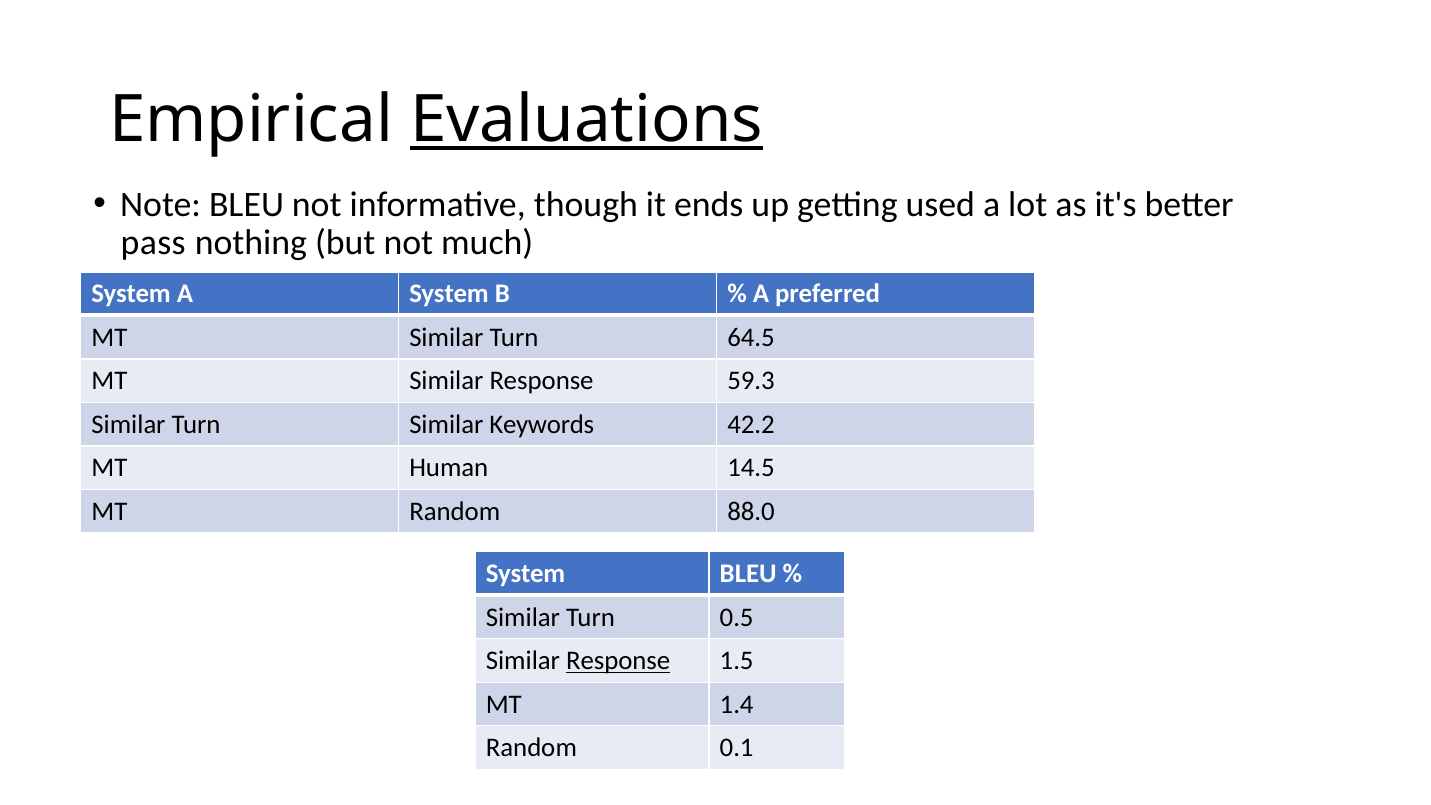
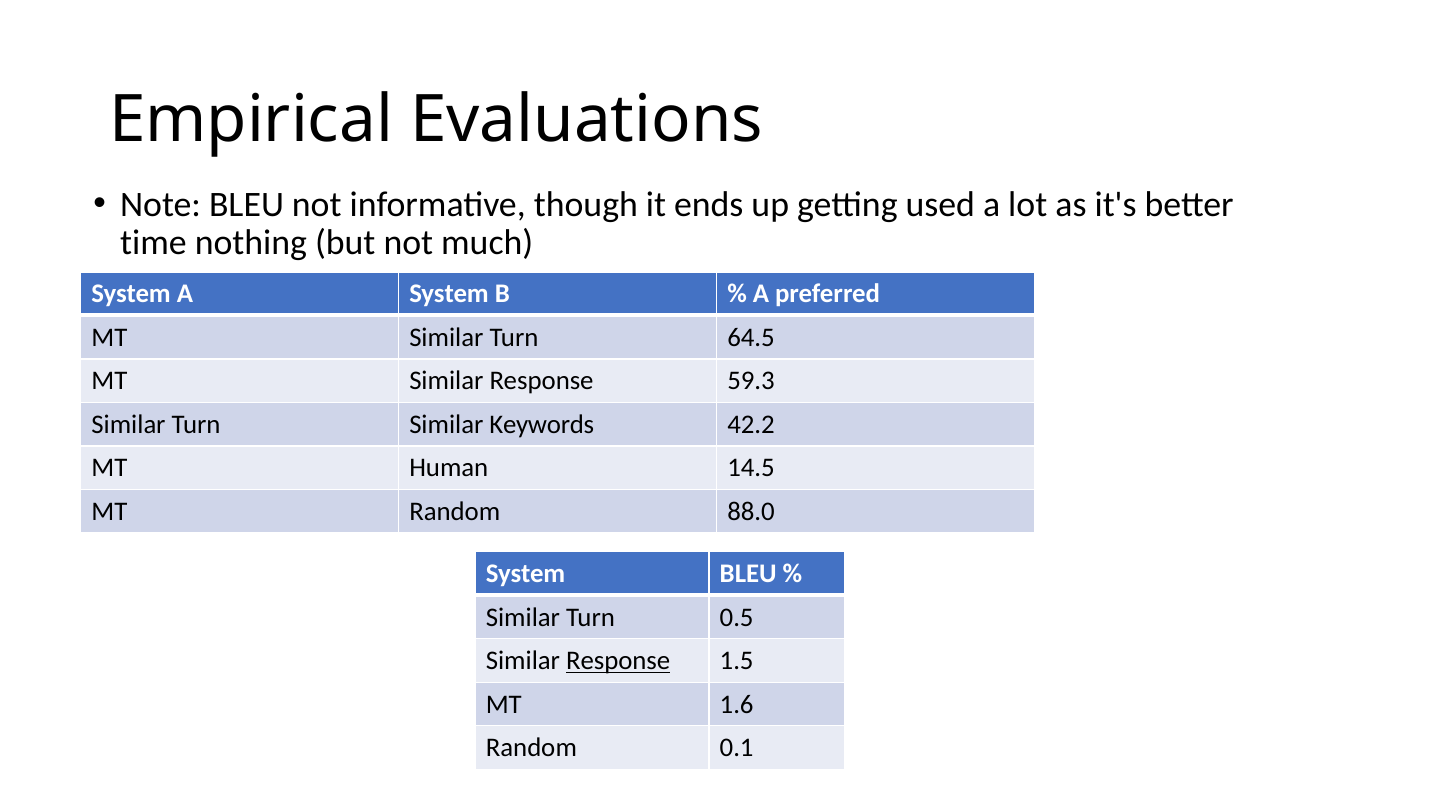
Evaluations underline: present -> none
pass: pass -> time
1.4: 1.4 -> 1.6
